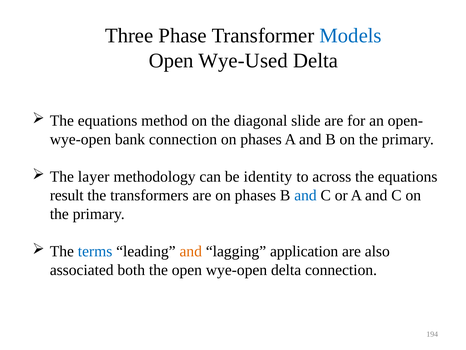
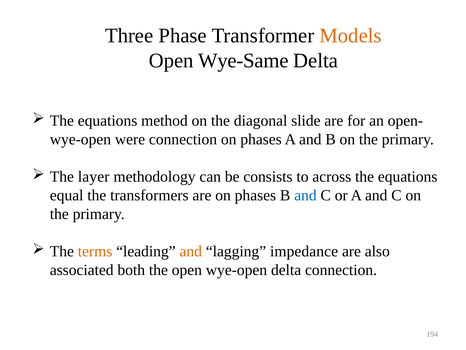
Models colour: blue -> orange
Wye-Used: Wye-Used -> Wye-Same
bank: bank -> were
identity: identity -> consists
result: result -> equal
terms colour: blue -> orange
application: application -> impedance
